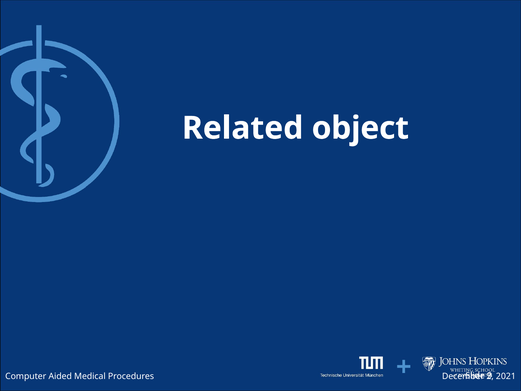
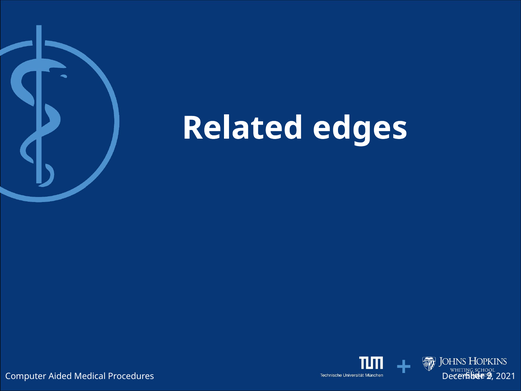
object: object -> edges
